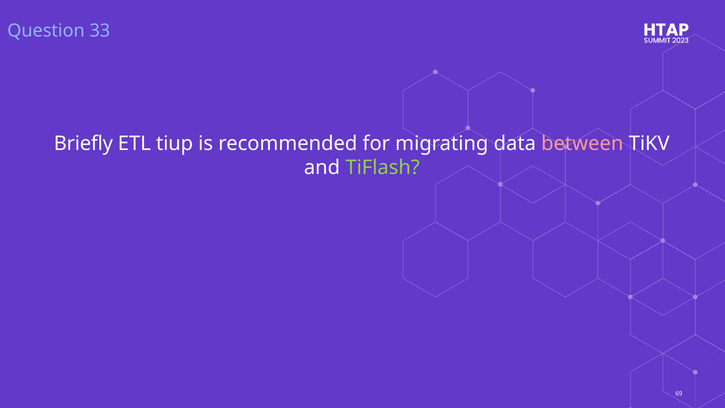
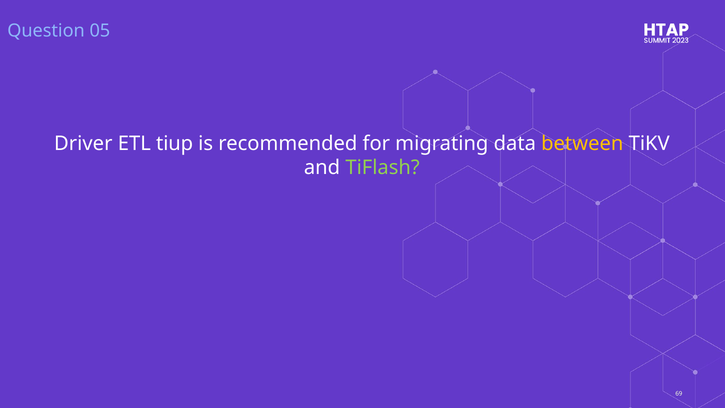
33: 33 -> 05
Briefly: Briefly -> Driver
between colour: pink -> yellow
